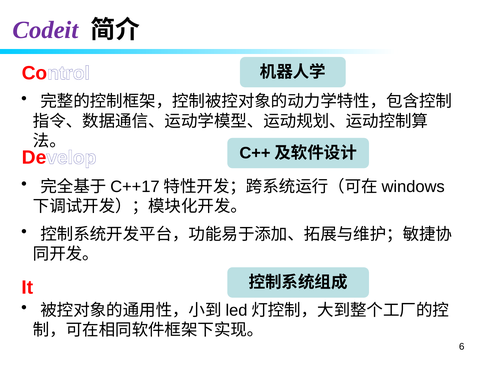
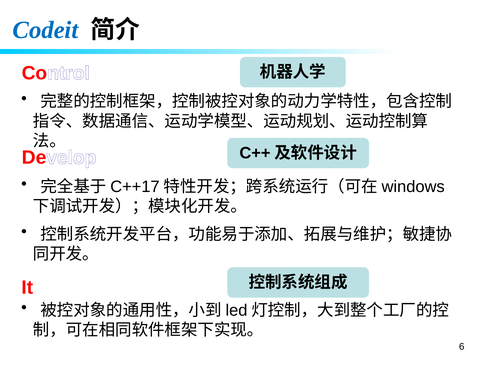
Codeit colour: purple -> blue
